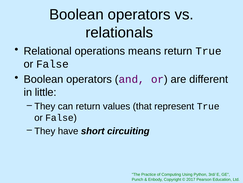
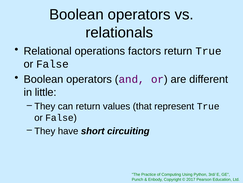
means: means -> factors
